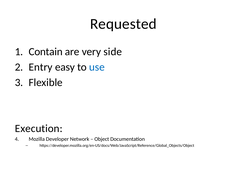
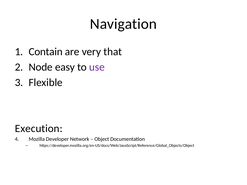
Requested: Requested -> Navigation
side: side -> that
Entry: Entry -> Node
use colour: blue -> purple
